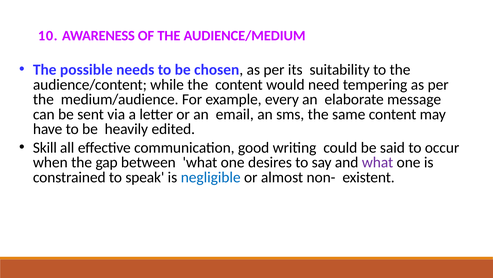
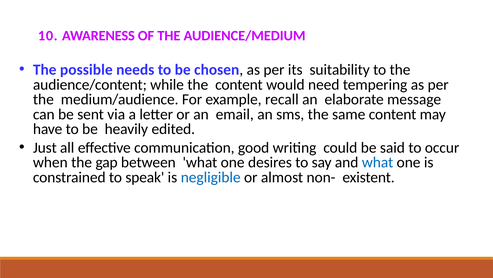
every: every -> recall
Skill: Skill -> Just
what at (378, 162) colour: purple -> blue
